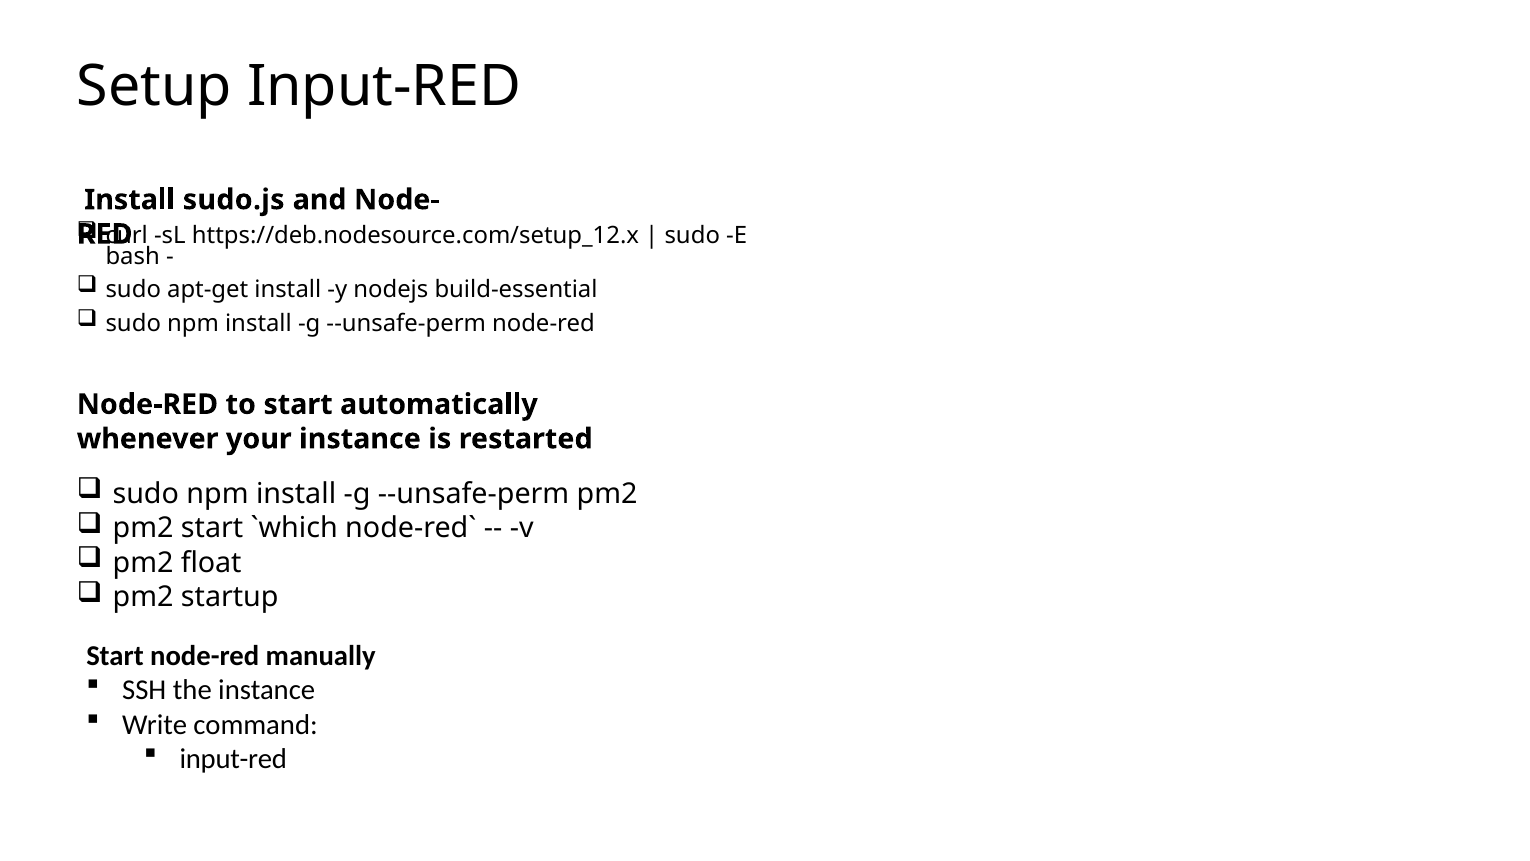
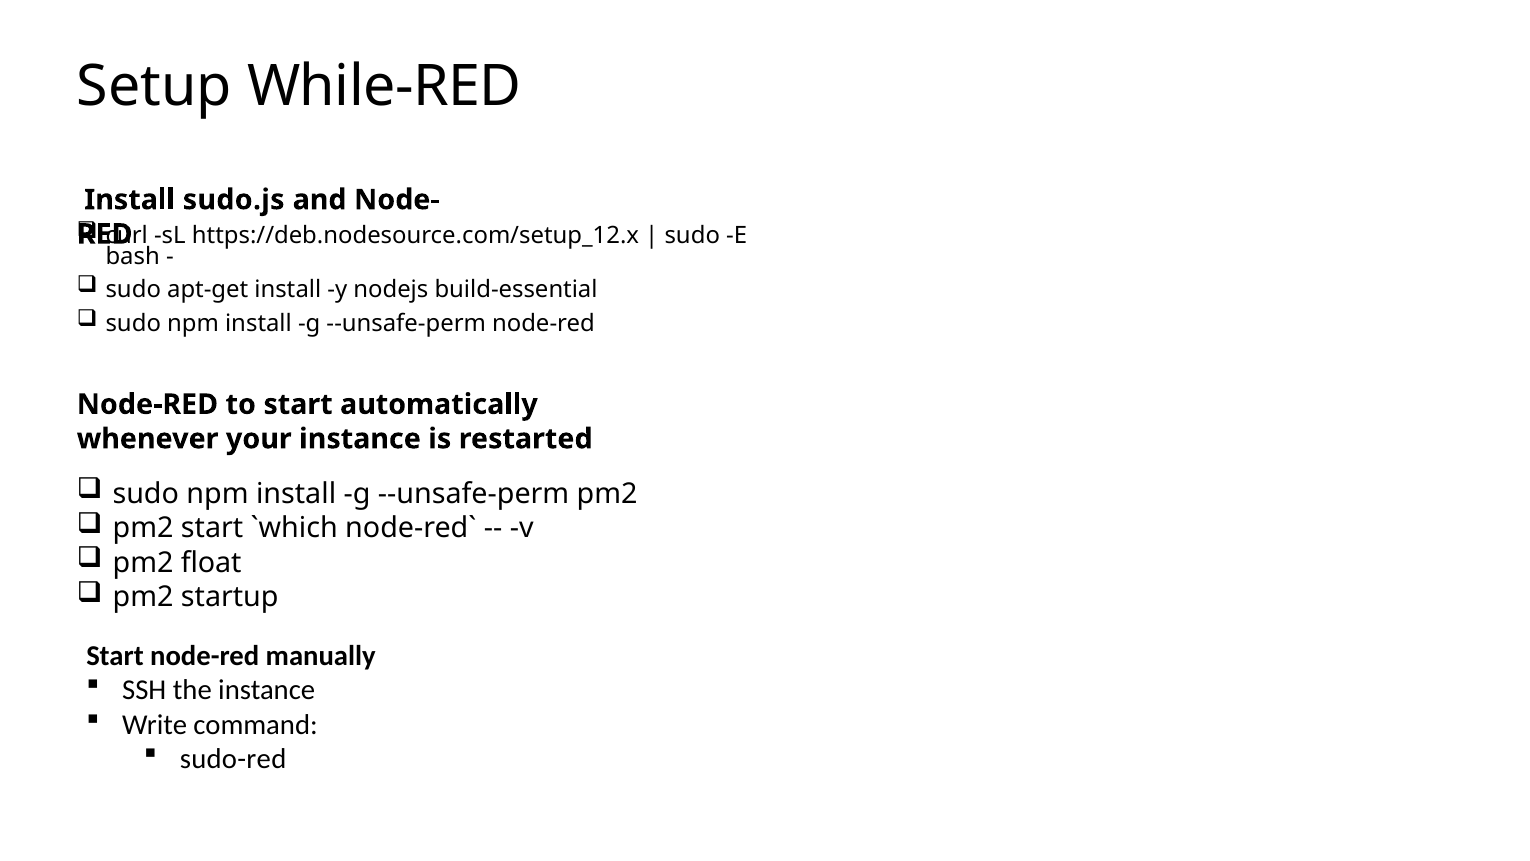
Setup Input-RED: Input-RED -> While-RED
input-red at (233, 759): input-red -> sudo-red
